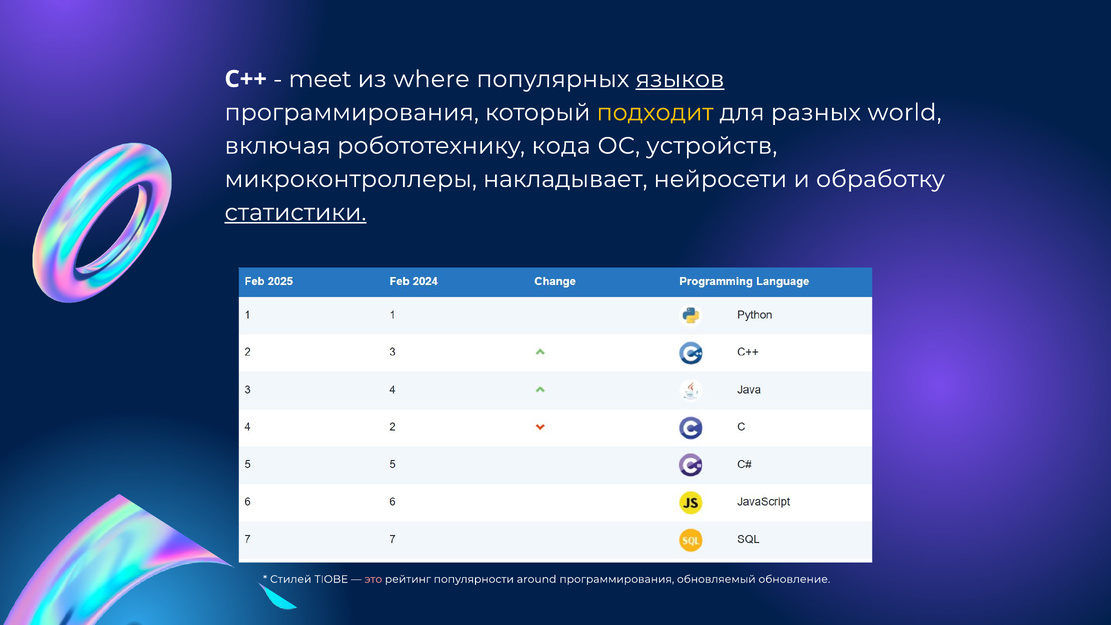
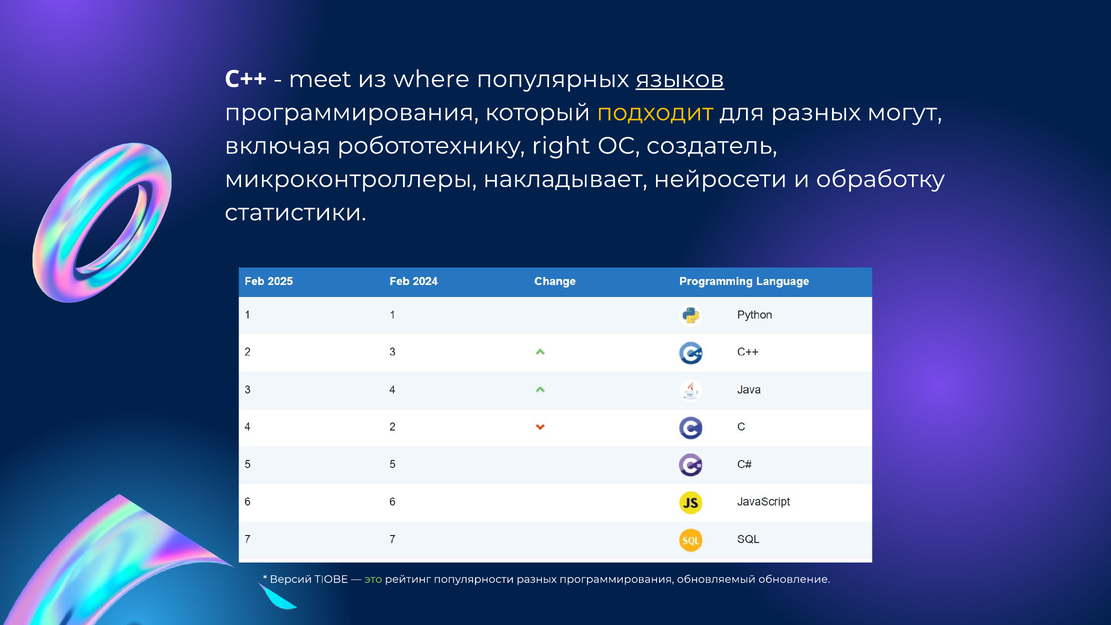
world: world -> могут
кода: кода -> right
устройств: устройств -> создатель
статистики underline: present -> none
Стилей: Стилей -> Версий
это colour: pink -> light green
популярности around: around -> разных
